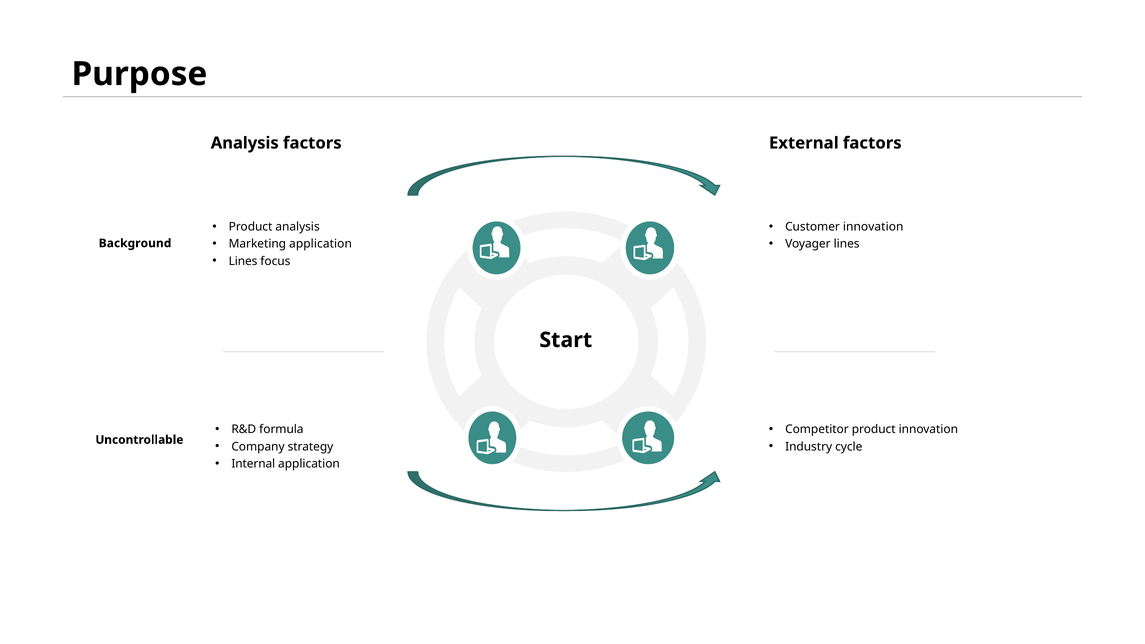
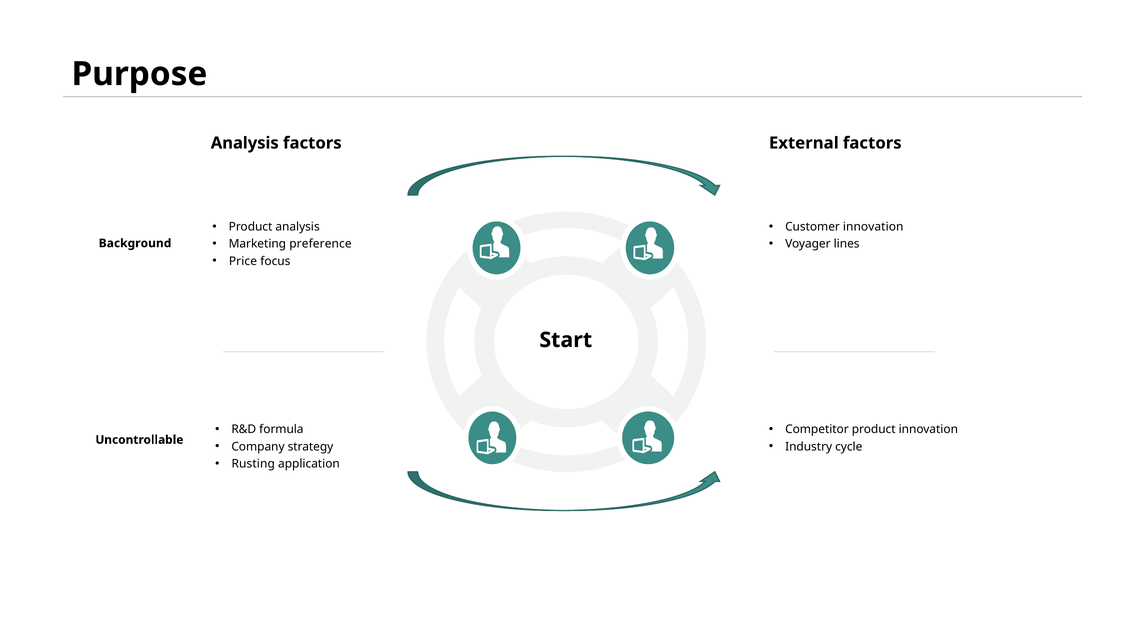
Marketing application: application -> preference
Lines at (243, 261): Lines -> Price
Internal: Internal -> Rusting
